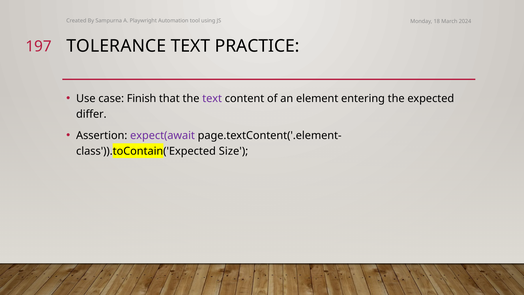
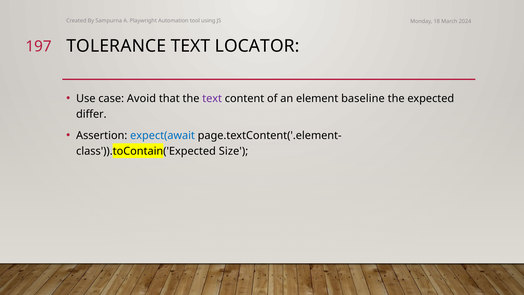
PRACTICE: PRACTICE -> LOCATOR
Finish: Finish -> Avoid
entering: entering -> baseline
expect(await colour: purple -> blue
